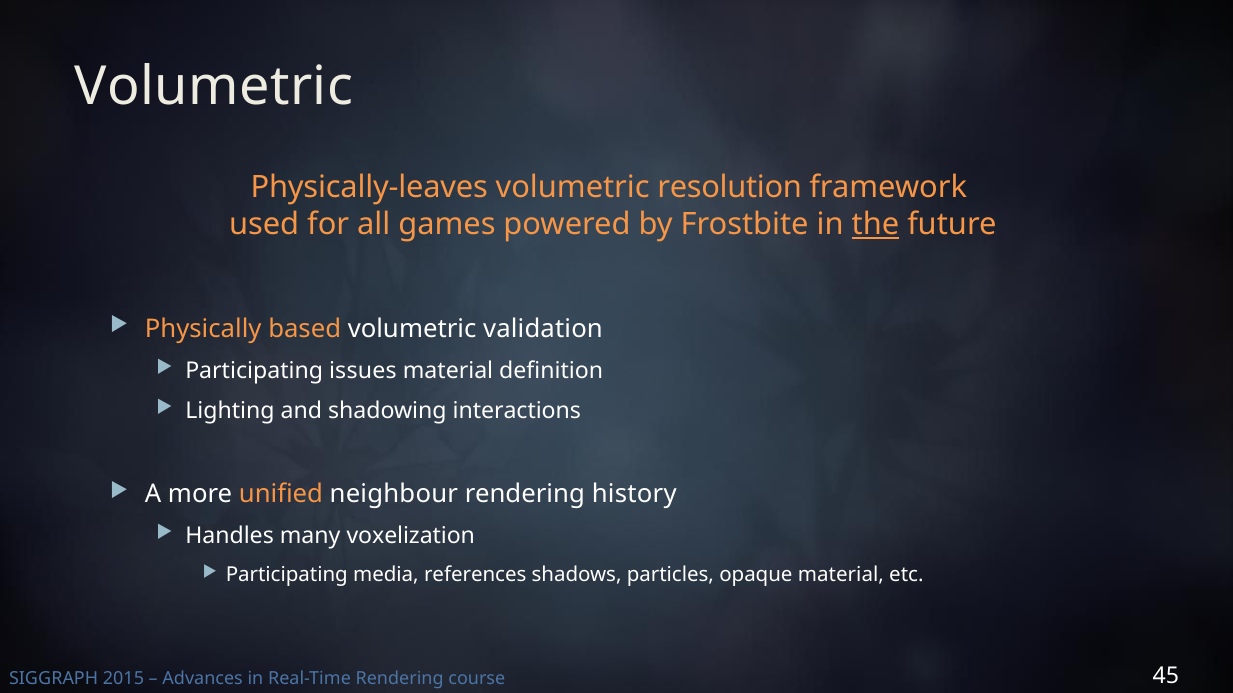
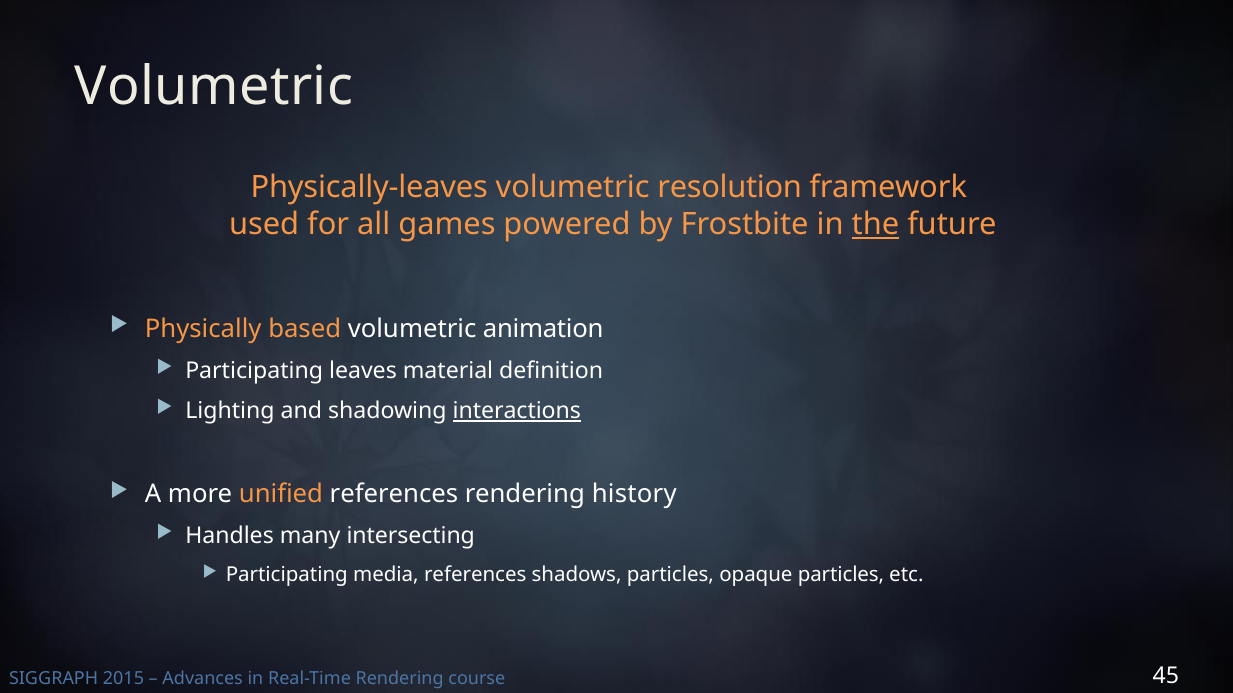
validation: validation -> animation
issues: issues -> leaves
interactions underline: none -> present
unified neighbour: neighbour -> references
voxelization: voxelization -> intersecting
opaque material: material -> particles
